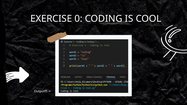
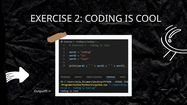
0: 0 -> 2
